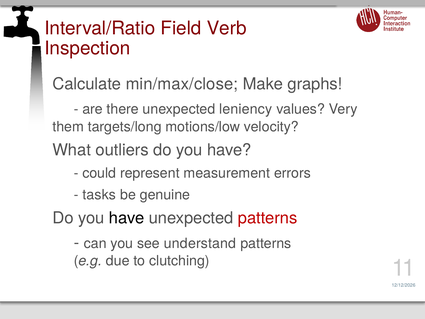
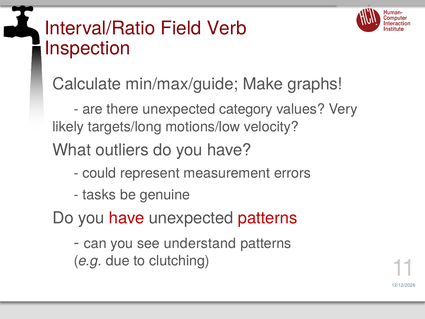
min/max/close: min/max/close -> min/max/guide
leniency: leniency -> category
them: them -> likely
have at (127, 218) colour: black -> red
